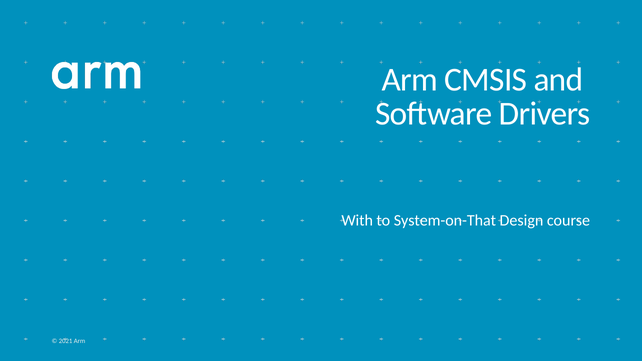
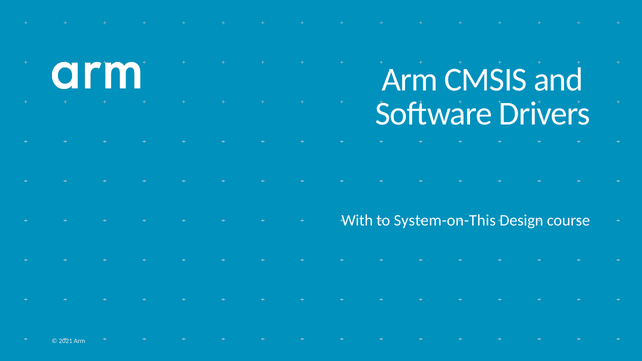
System-on-That: System-on-That -> System-on-This
